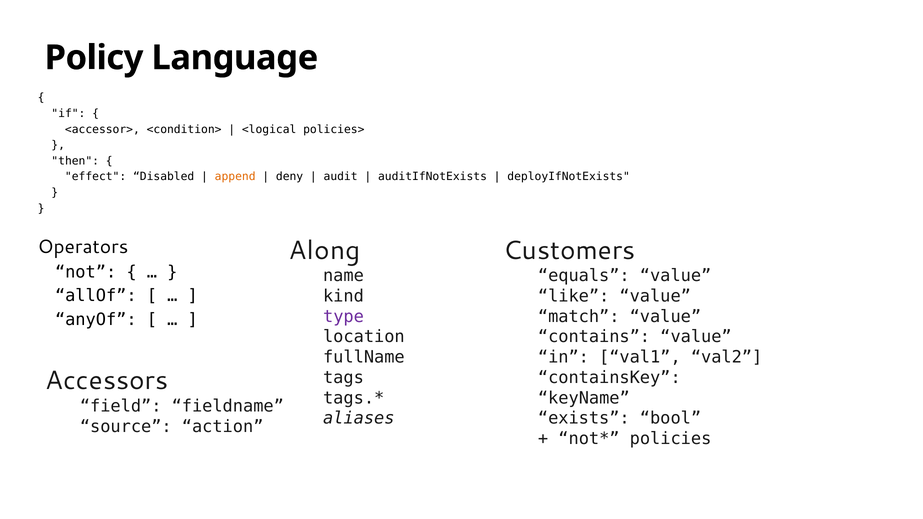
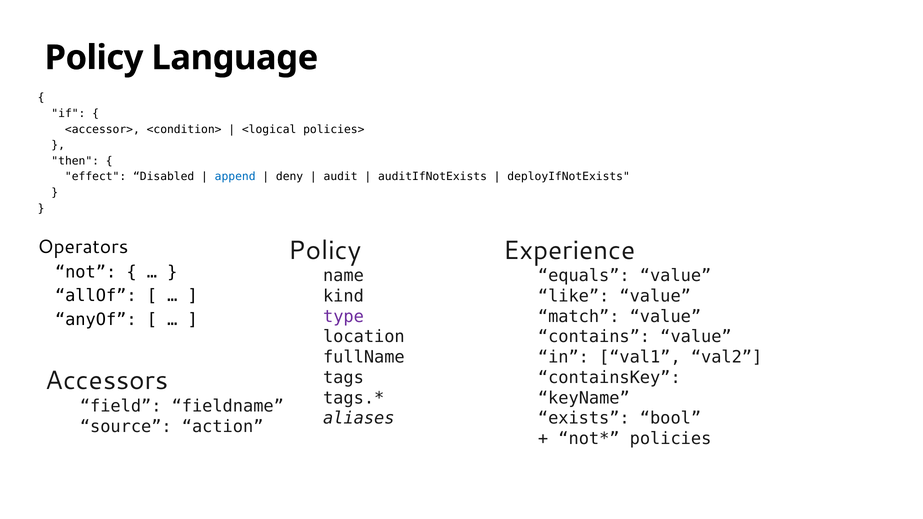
append colour: orange -> blue
Along at (325, 250): Along -> Policy
Customers: Customers -> Experience
